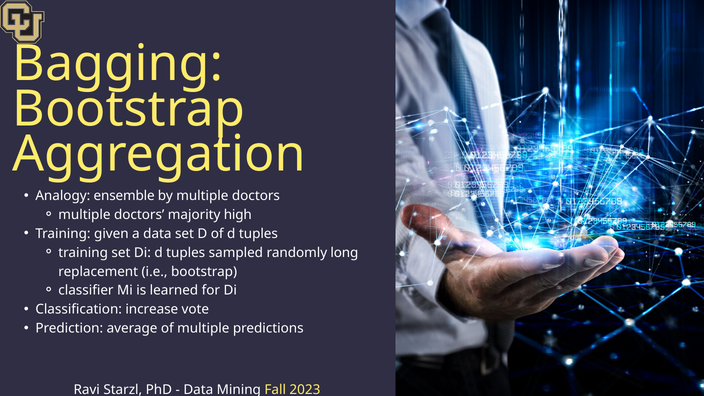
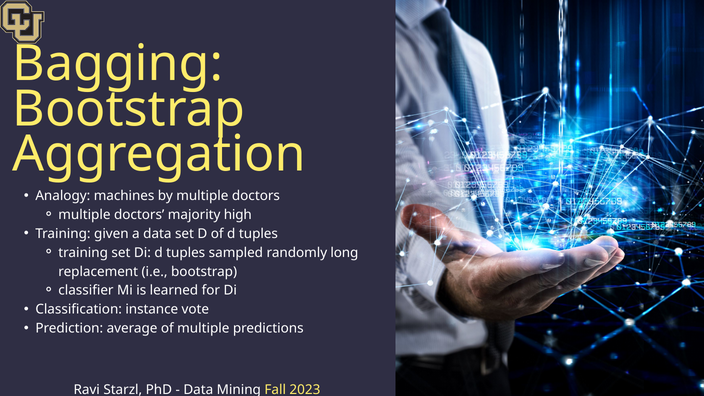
ensemble: ensemble -> machines
increase: increase -> instance
